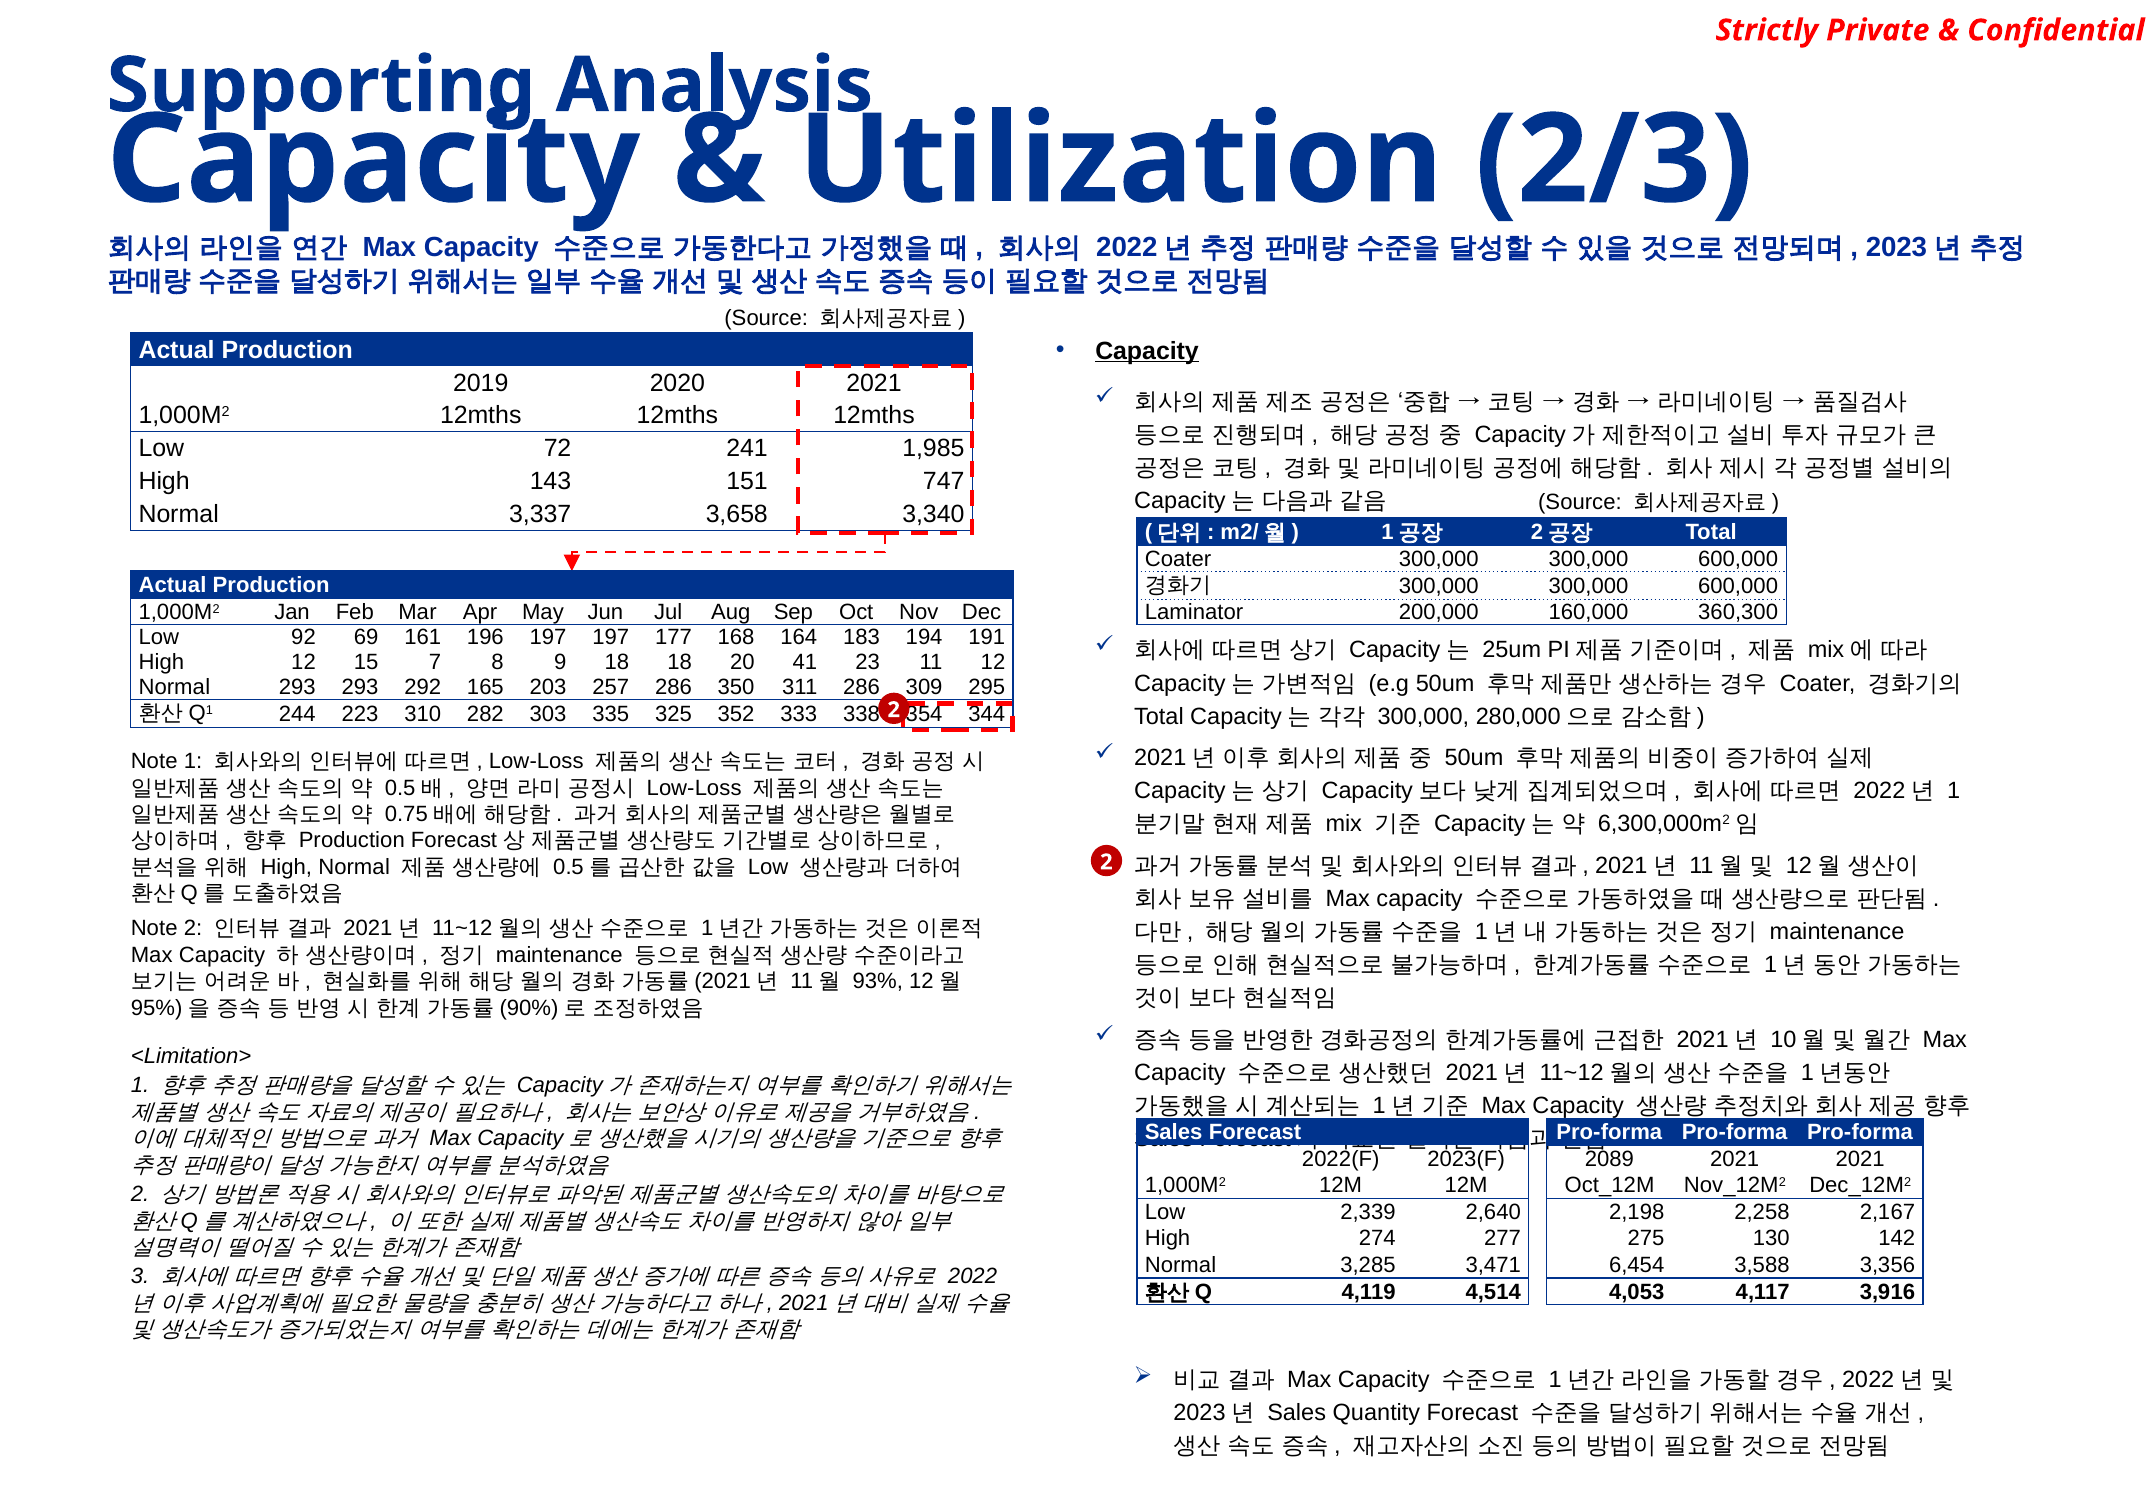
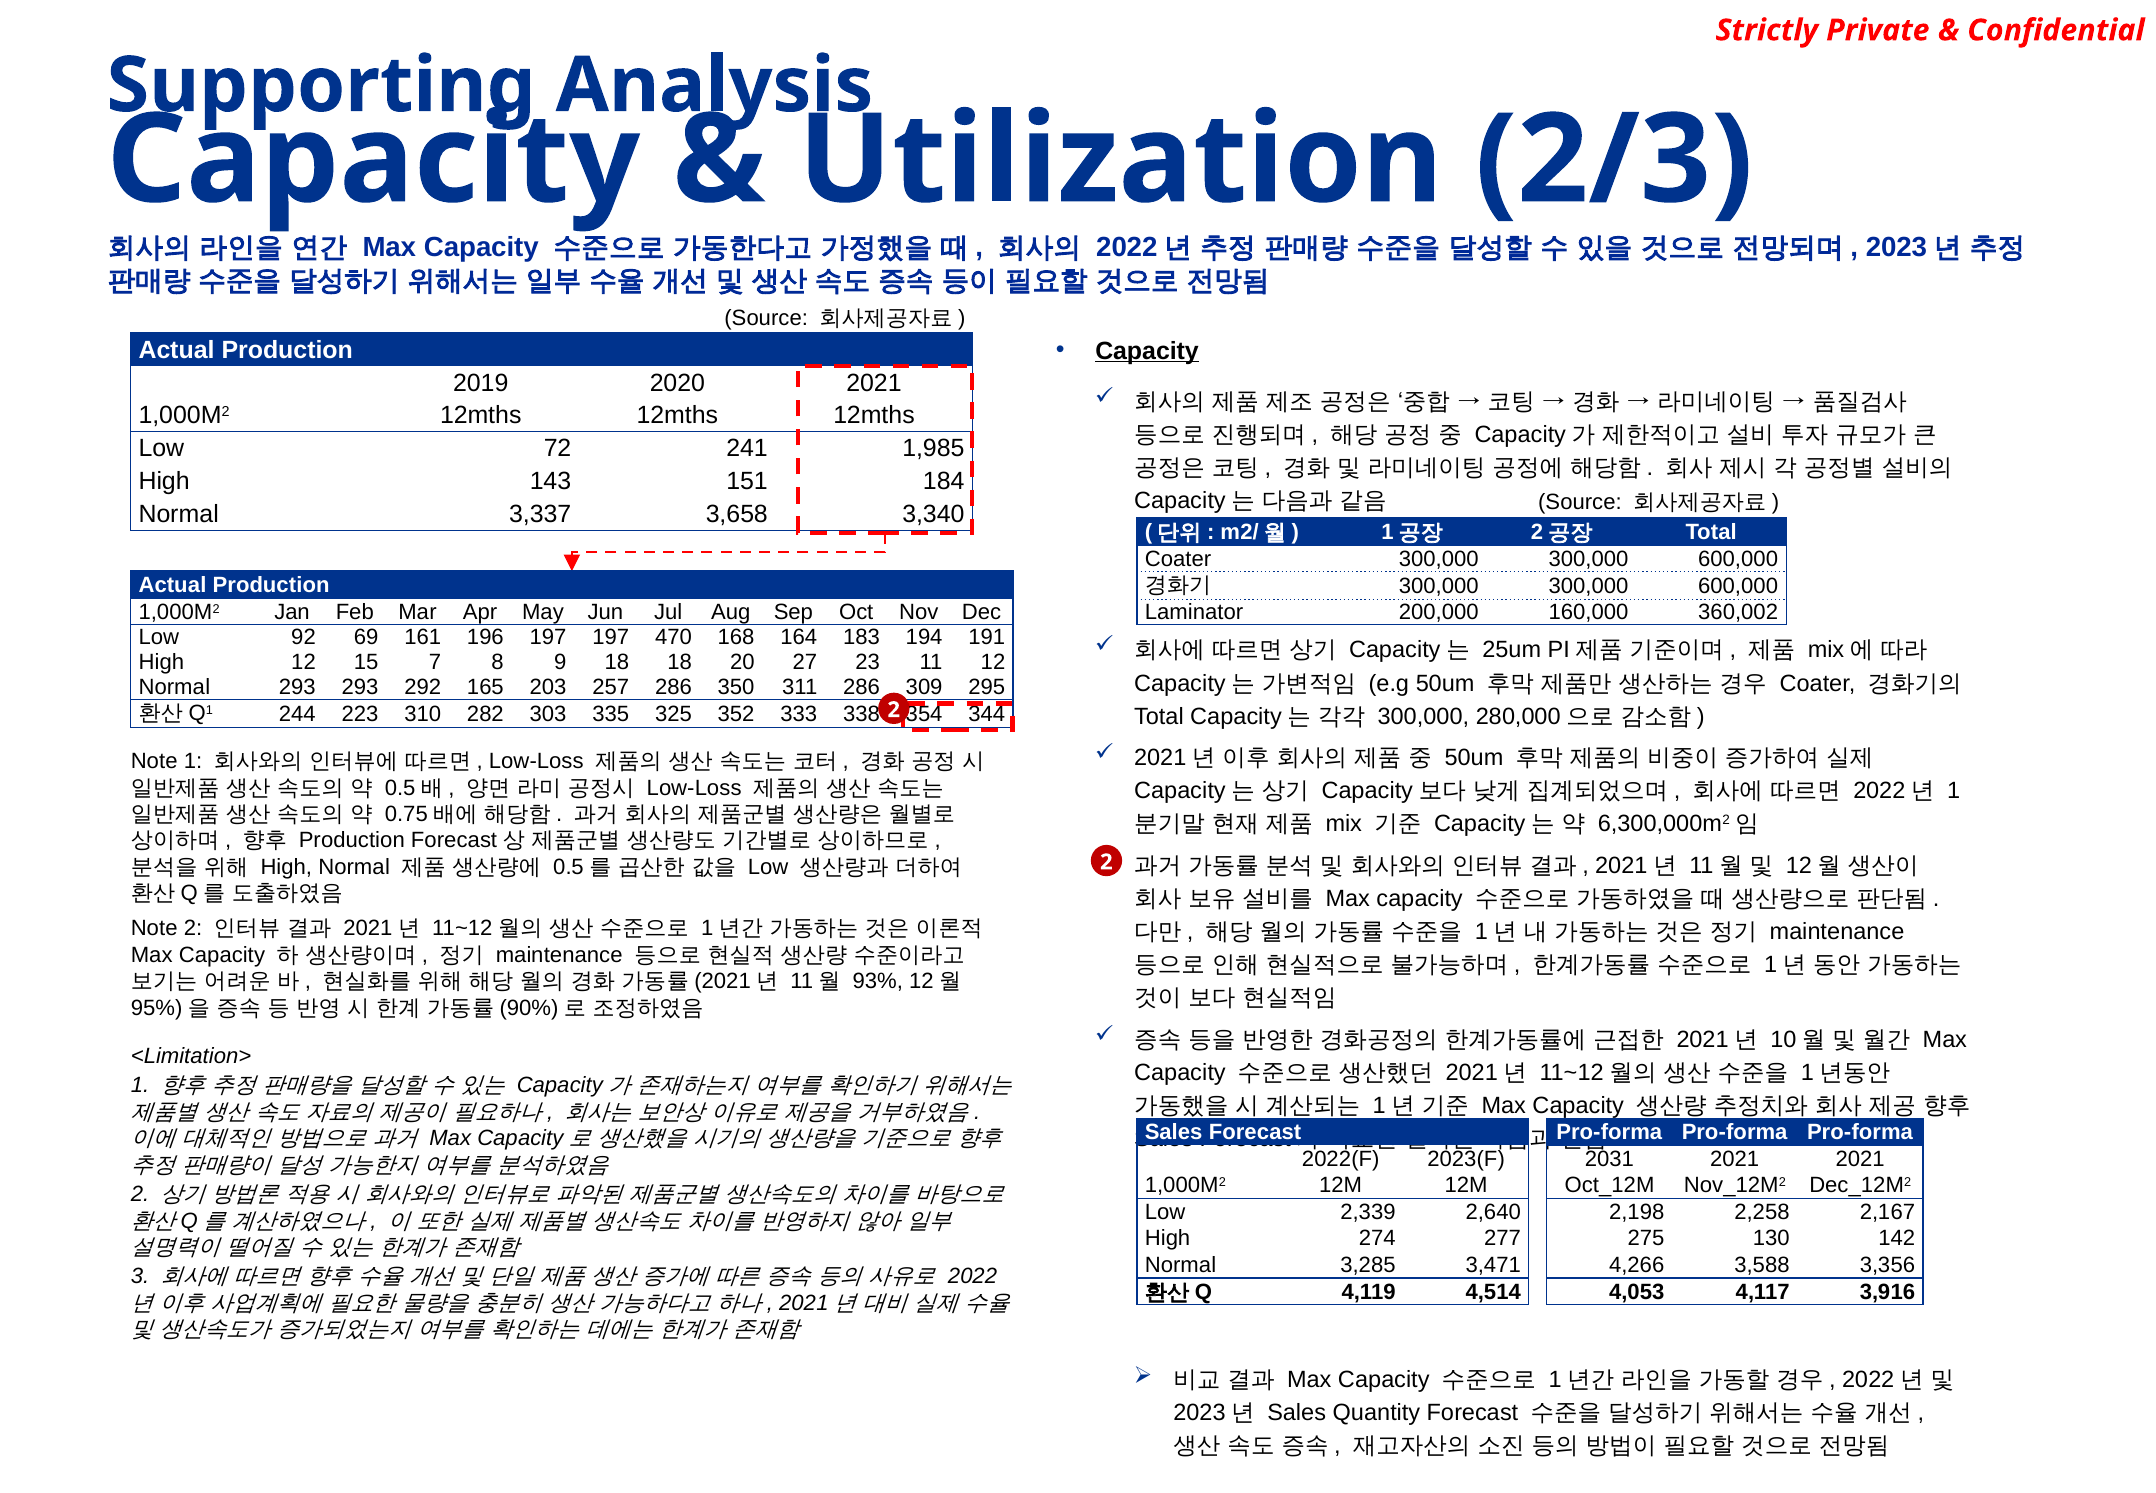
747: 747 -> 184
360,300: 360,300 -> 360,002
177: 177 -> 470
41: 41 -> 27
2089: 2089 -> 2031
6,454: 6,454 -> 4,266
